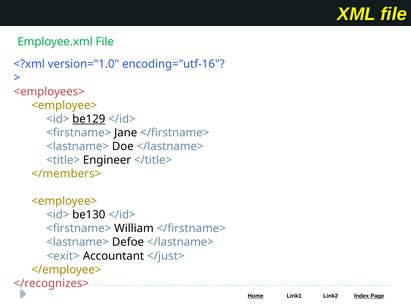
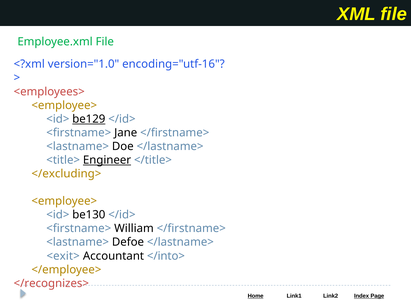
Engineer underline: none -> present
</members>: </members> -> </excluding>
</just>: </just> -> </into>
